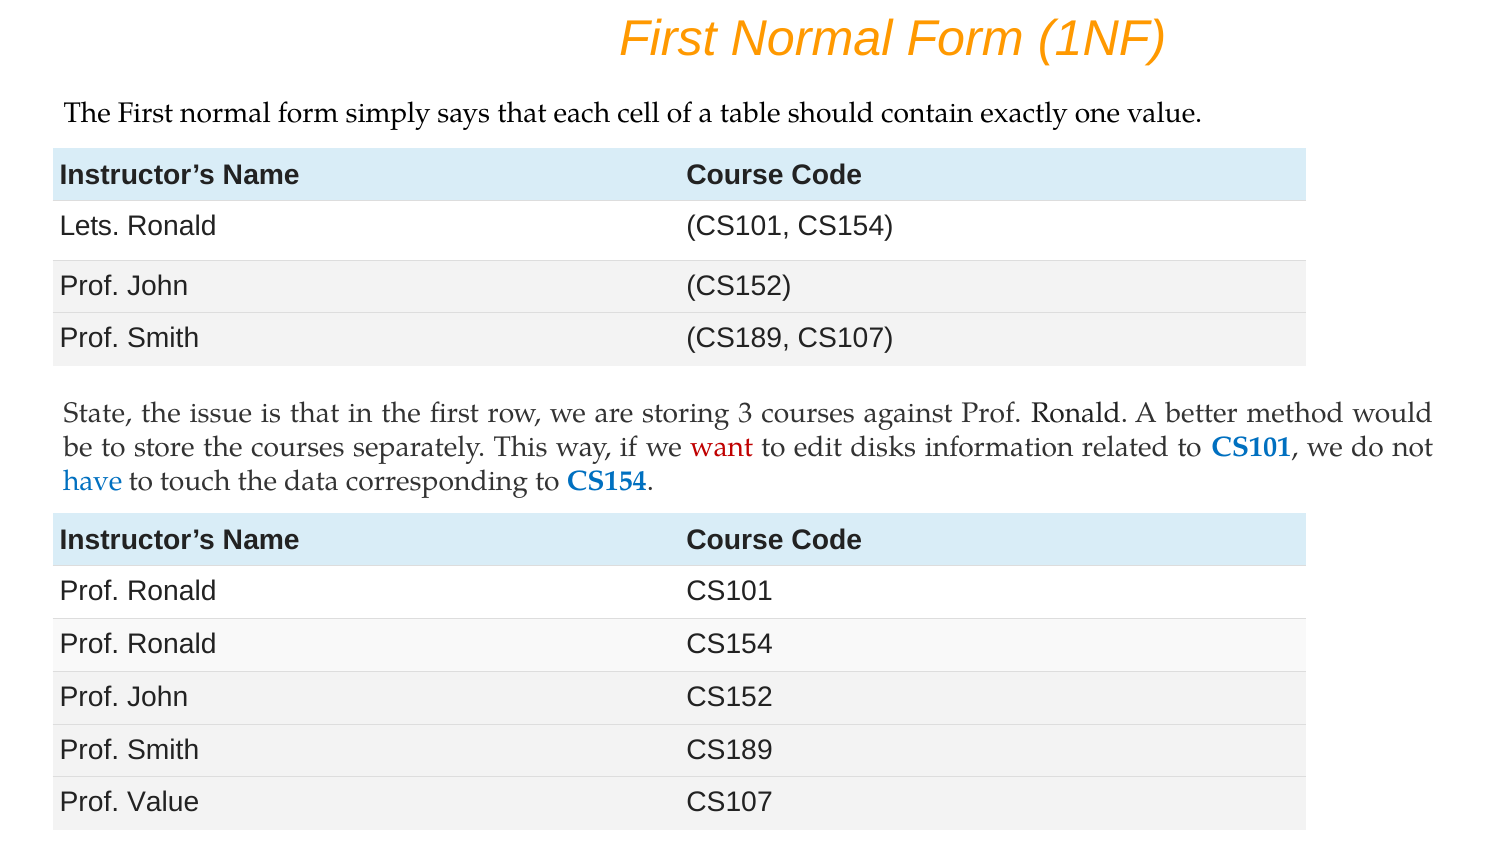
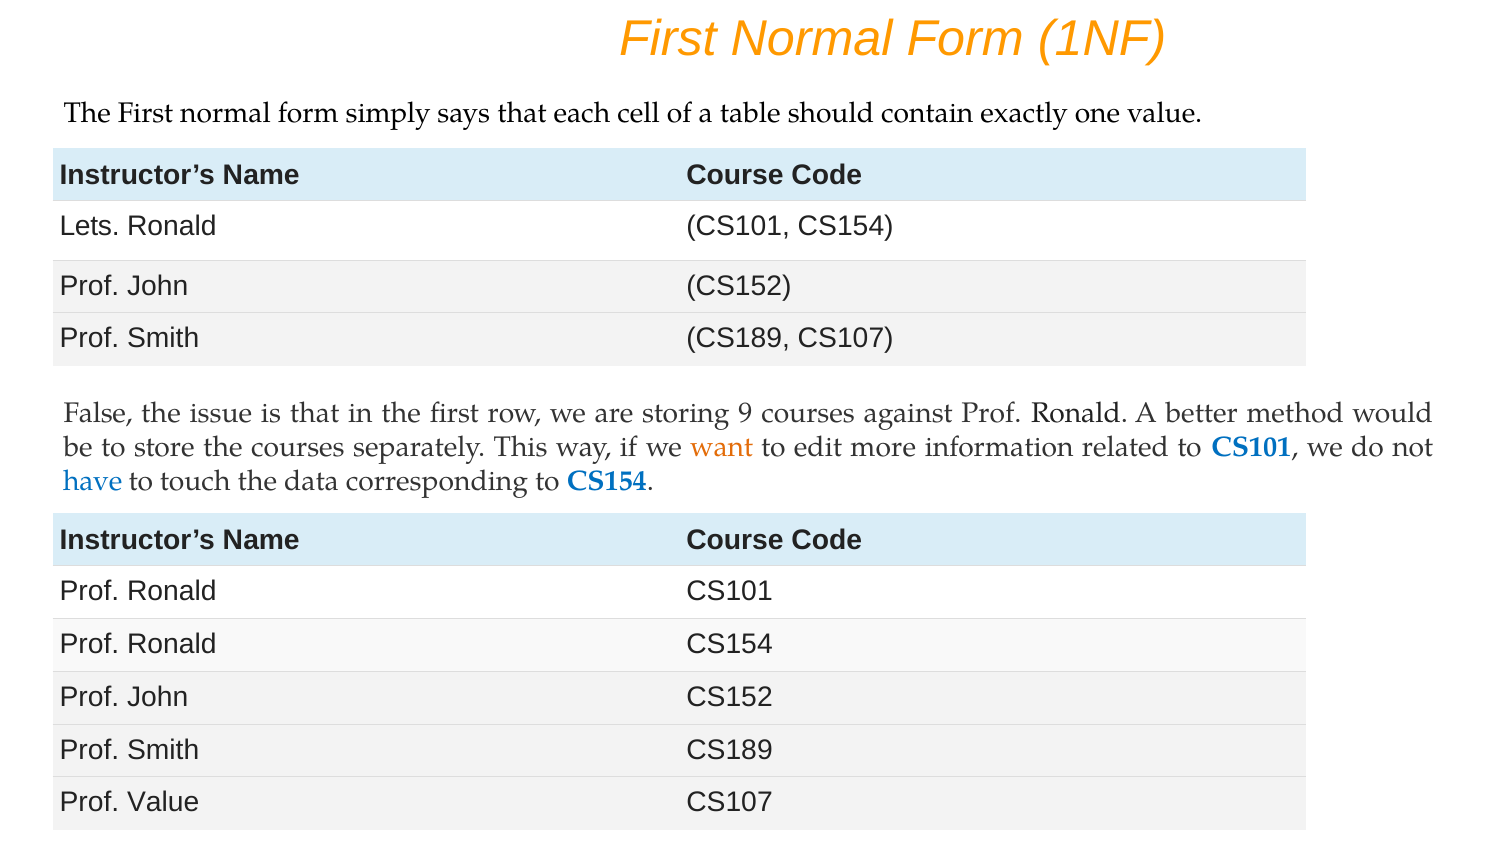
State: State -> False
3: 3 -> 9
want colour: red -> orange
disks: disks -> more
